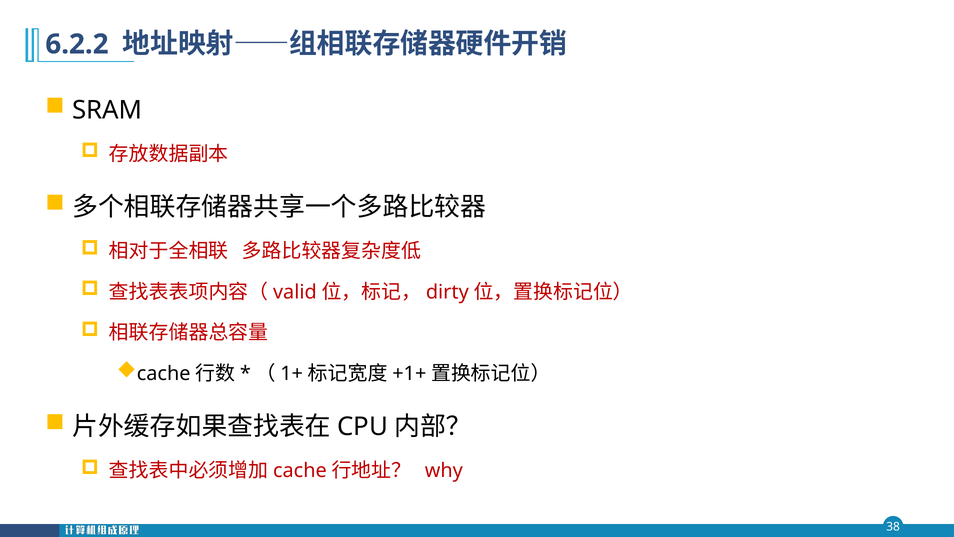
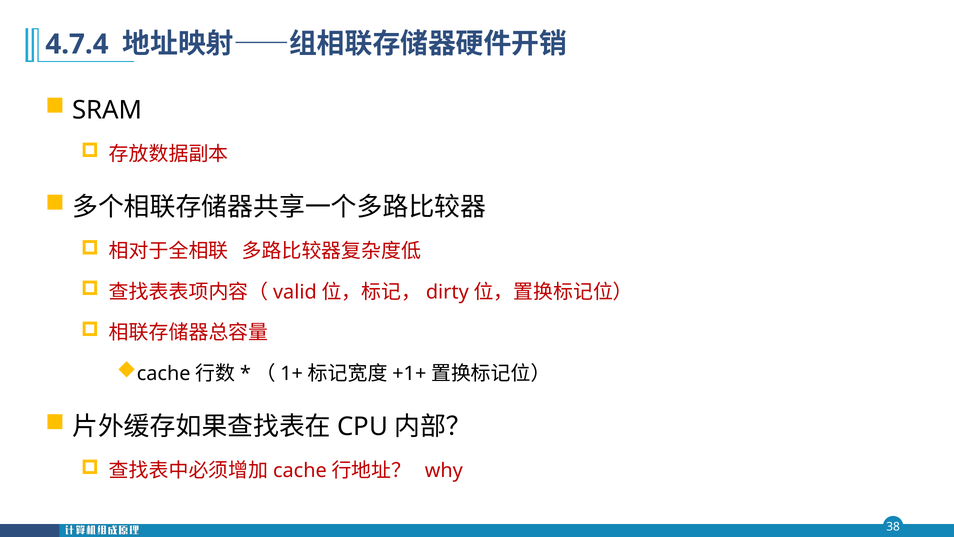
6.2.2: 6.2.2 -> 4.7.4
